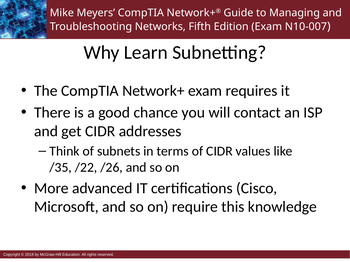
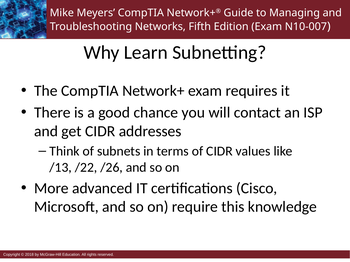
/35: /35 -> /13
